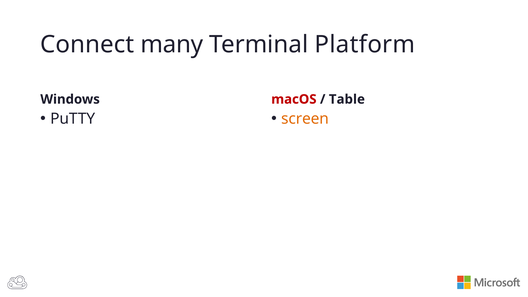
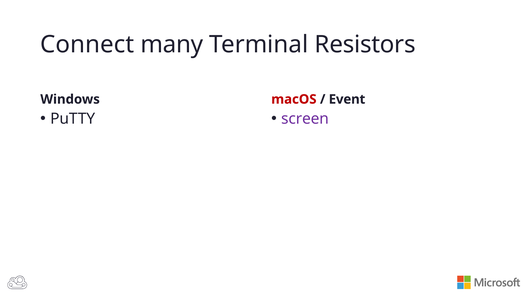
Platform: Platform -> Resistors
Table: Table -> Event
screen colour: orange -> purple
